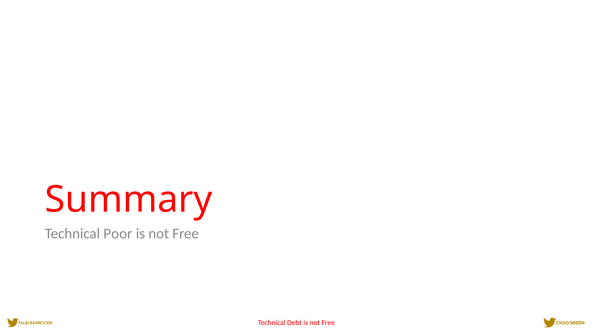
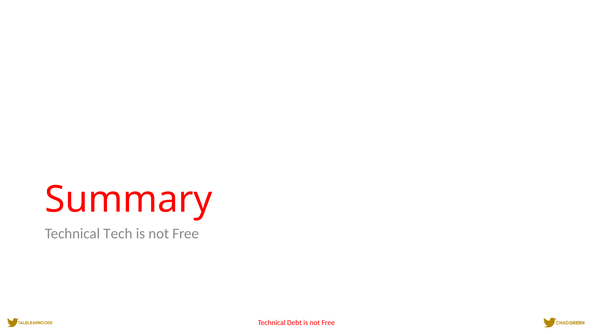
Poor: Poor -> Tech
